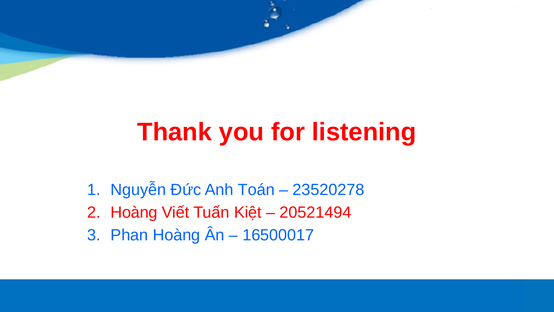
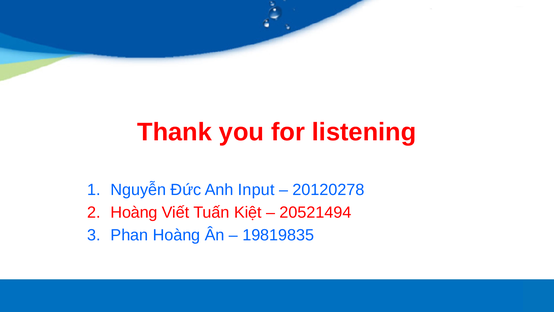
Toán: Toán -> Input
23520278: 23520278 -> 20120278
16500017: 16500017 -> 19819835
